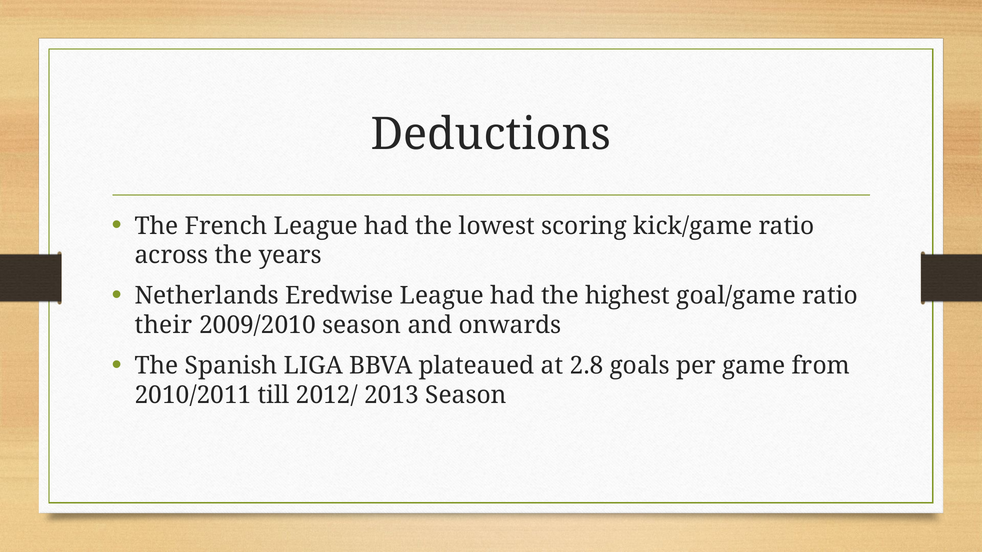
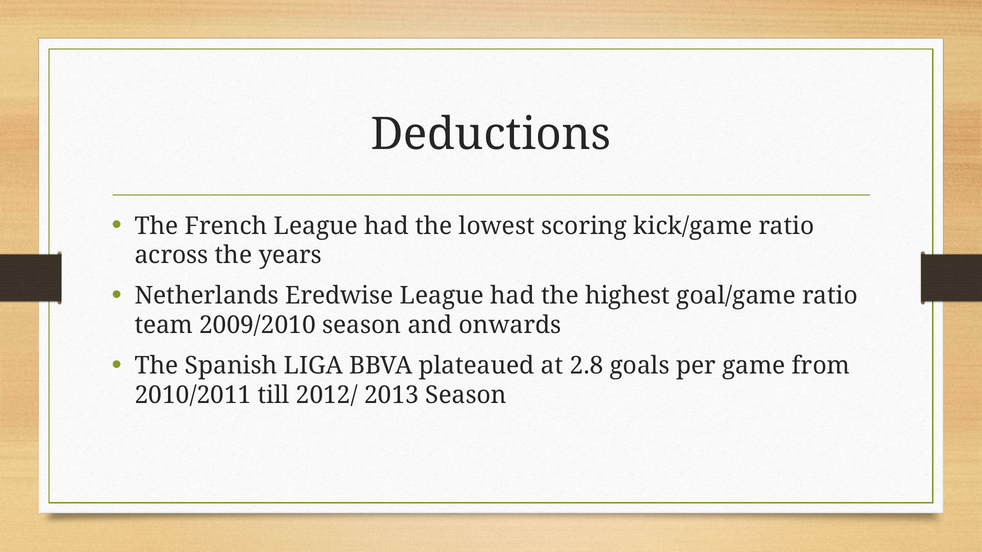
their: their -> team
